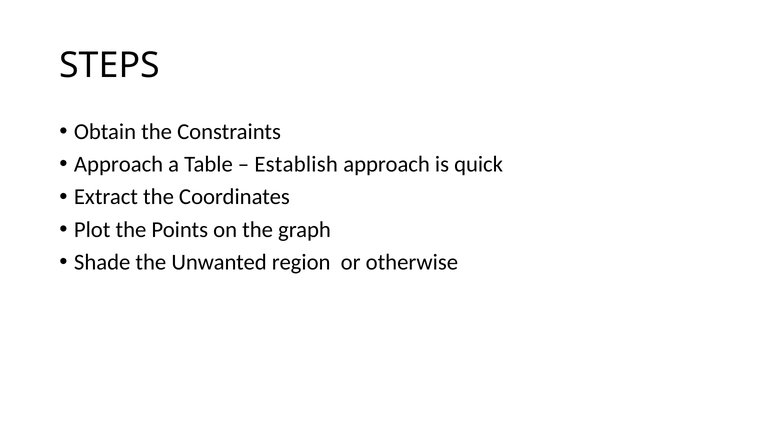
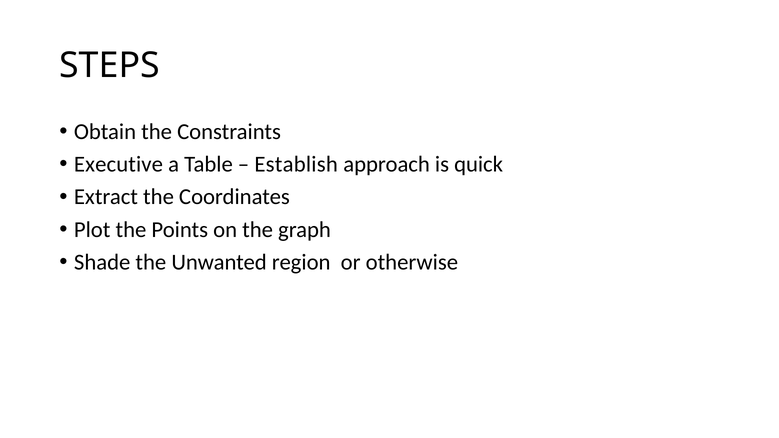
Approach at (119, 164): Approach -> Executive
